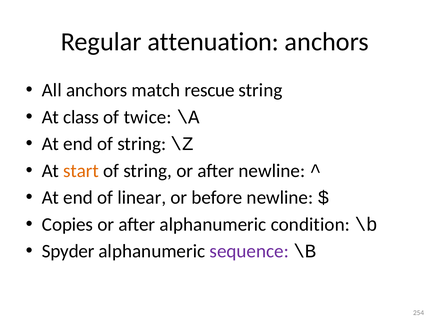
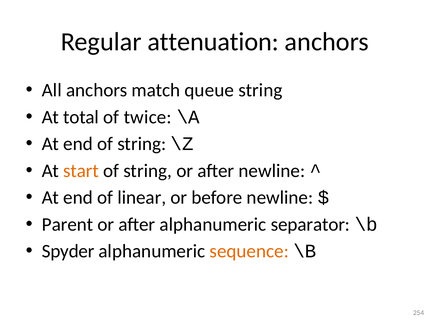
rescue: rescue -> queue
class: class -> total
Copies: Copies -> Parent
condition: condition -> separator
sequence colour: purple -> orange
